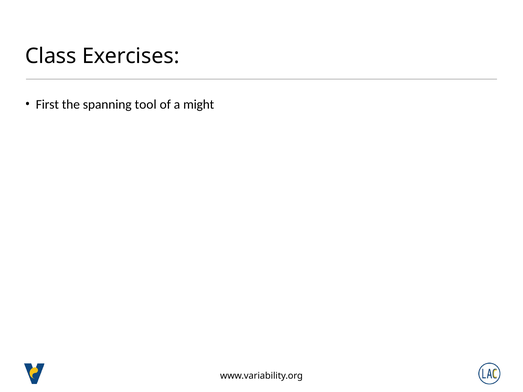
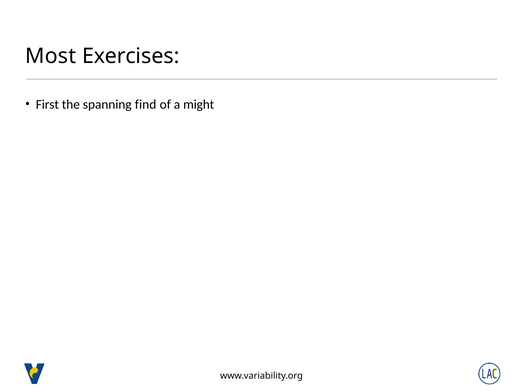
Class: Class -> Most
tool: tool -> find
